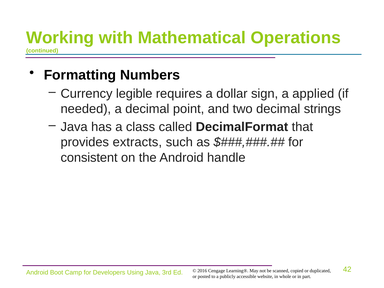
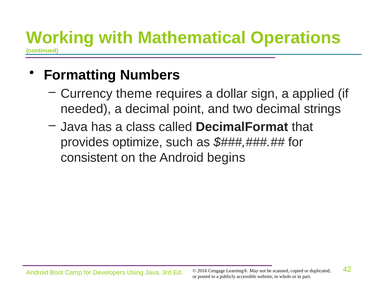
legible: legible -> theme
extracts: extracts -> optimize
handle: handle -> begins
